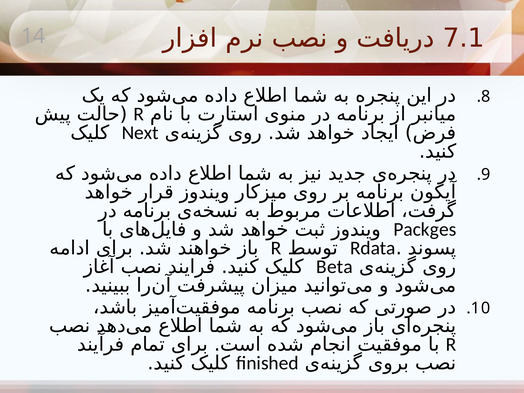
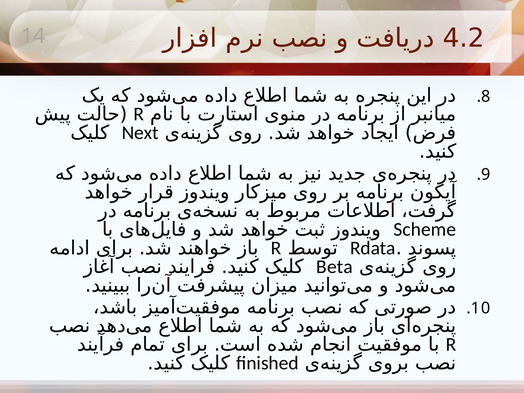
7.1: 7.1 -> 4.2
Packges: Packges -> Scheme
